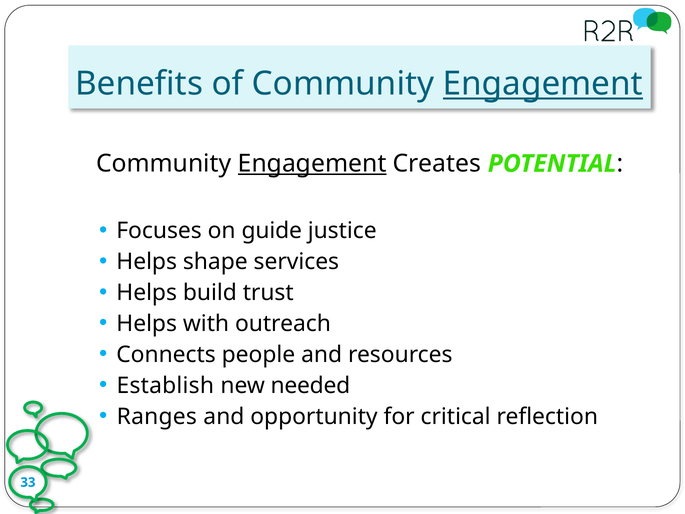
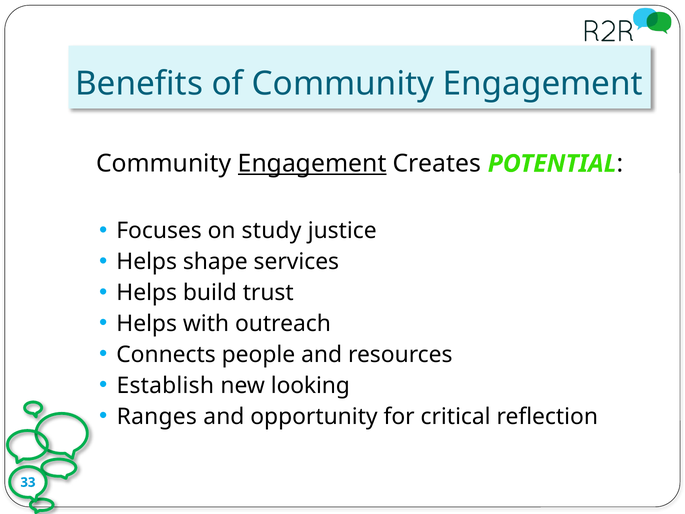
Engagement at (543, 84) underline: present -> none
guide: guide -> study
needed: needed -> looking
